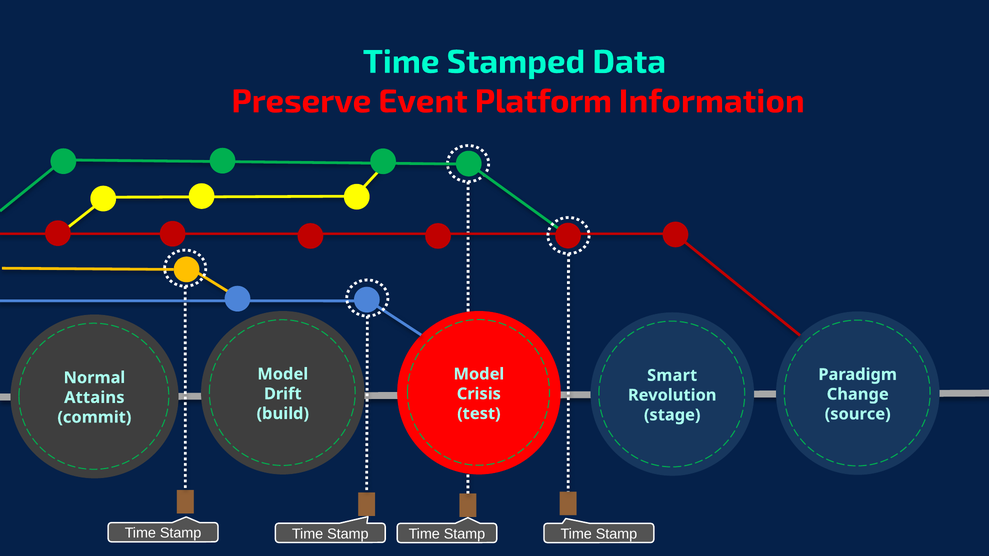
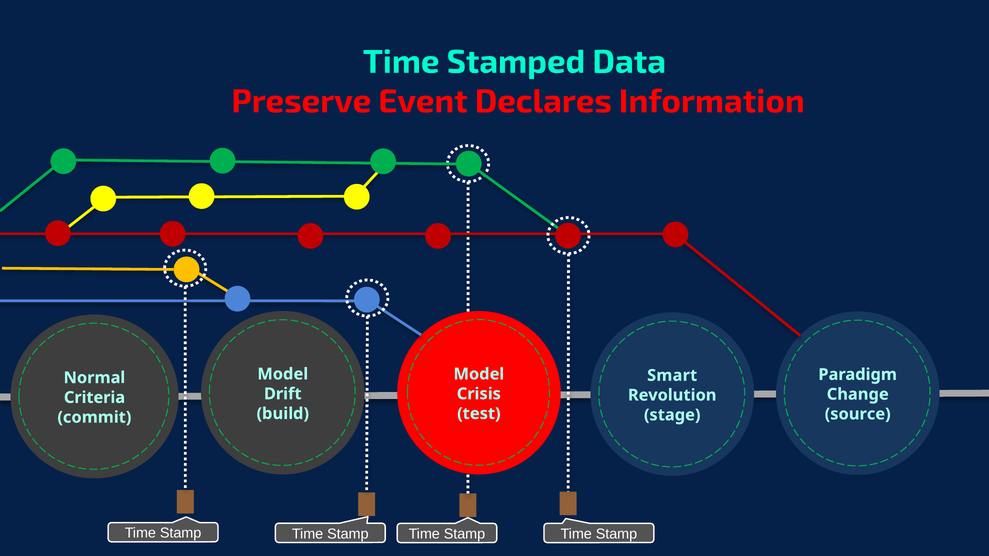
Platform: Platform -> Declares
Attains: Attains -> Criteria
